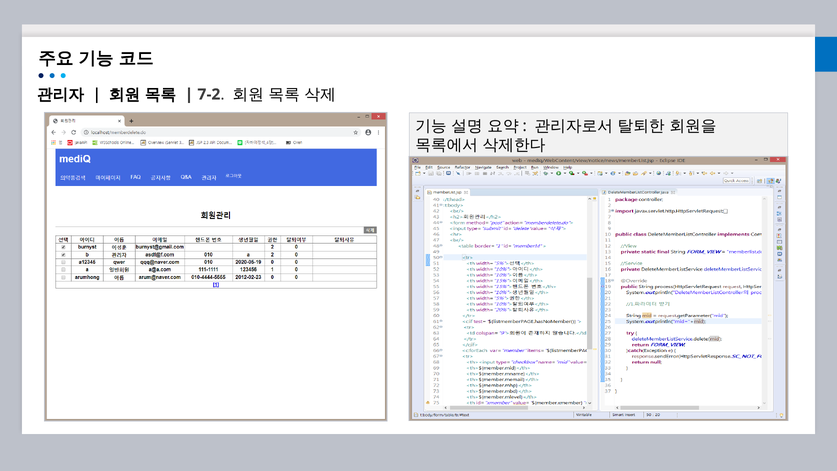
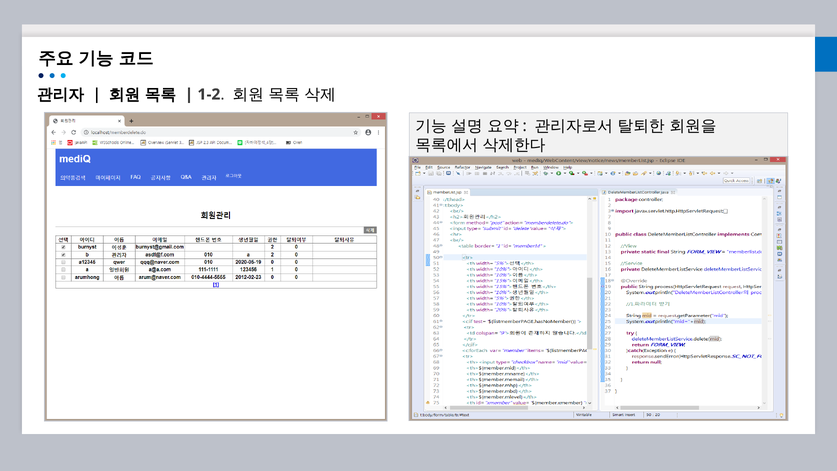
7-2: 7-2 -> 1-2
